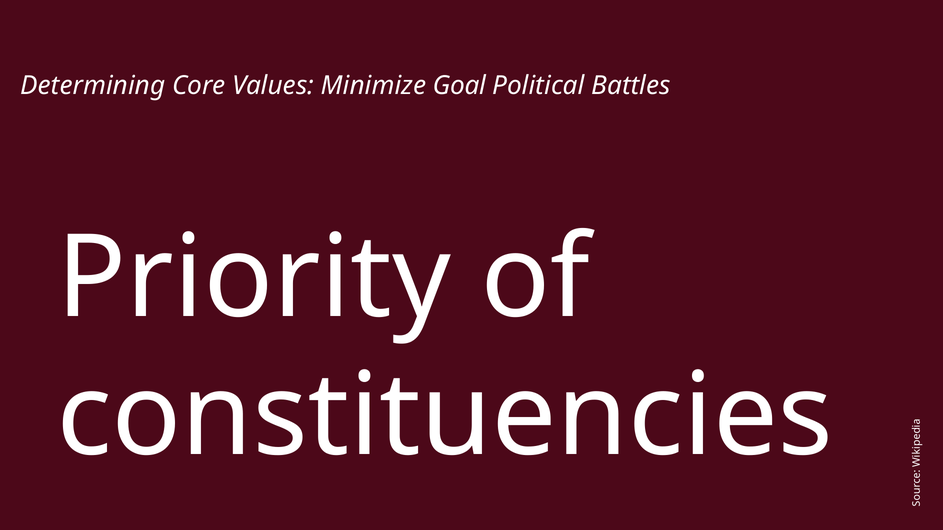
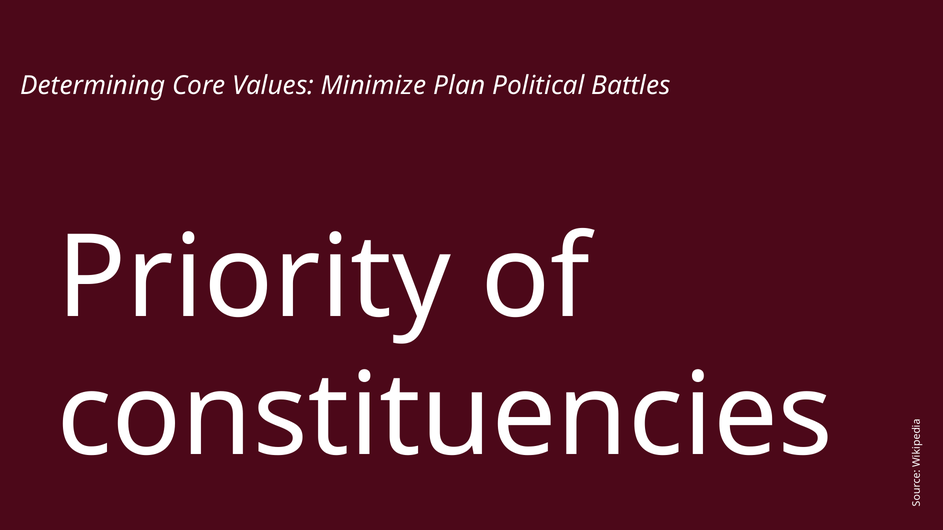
Goal: Goal -> Plan
